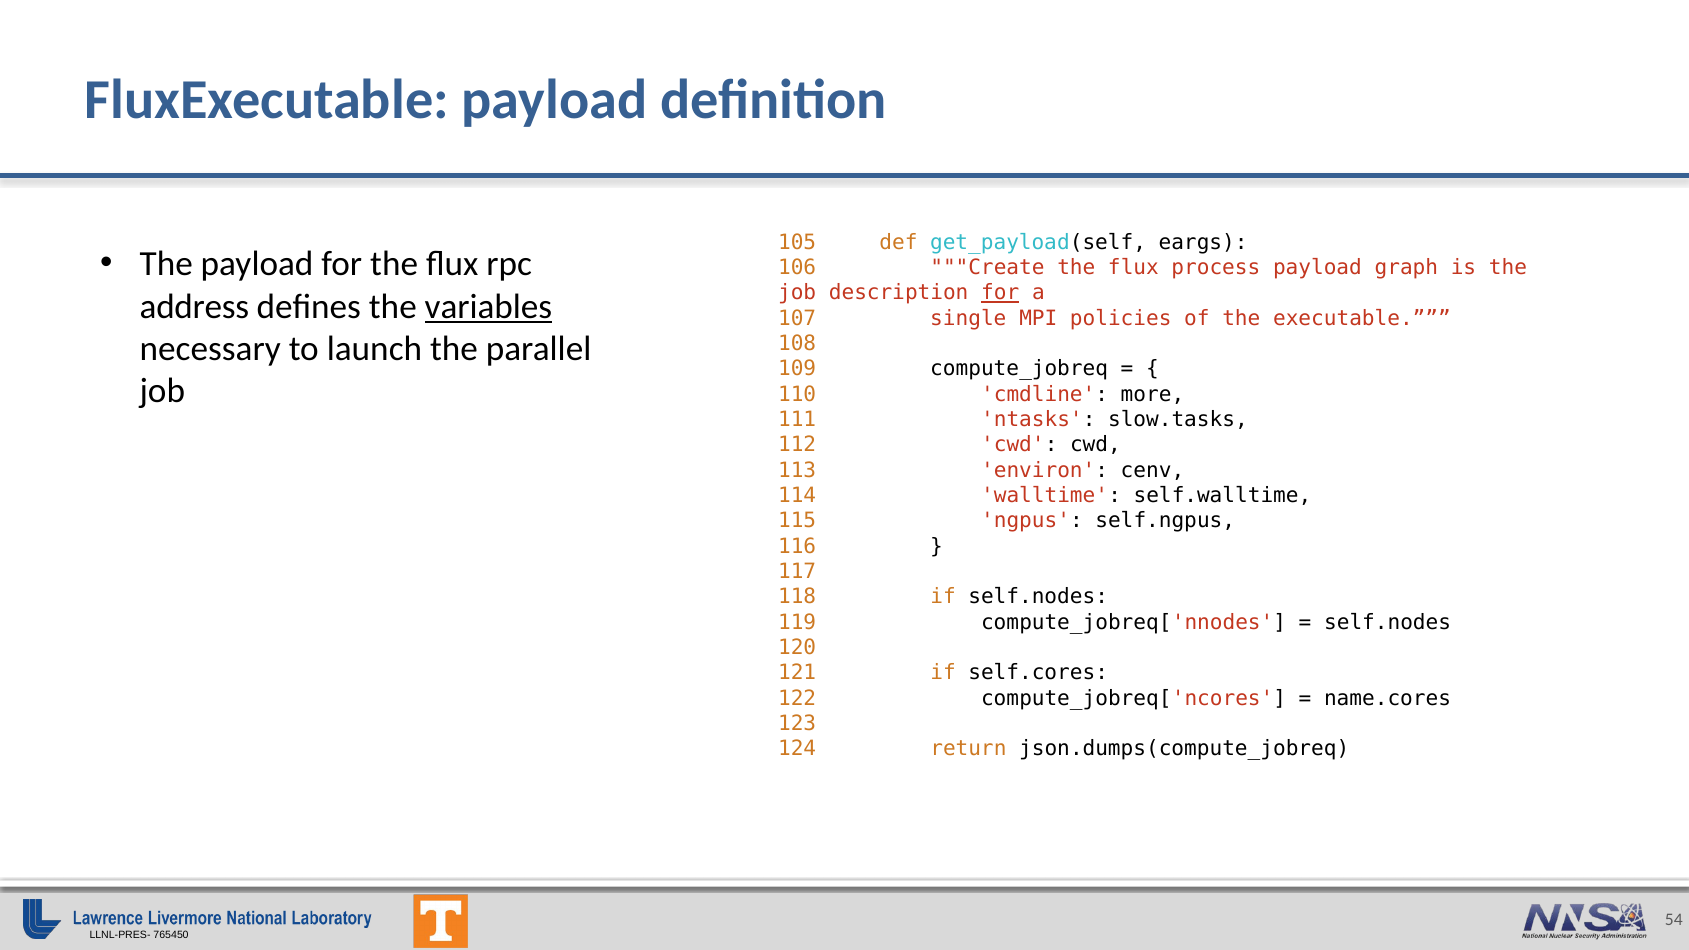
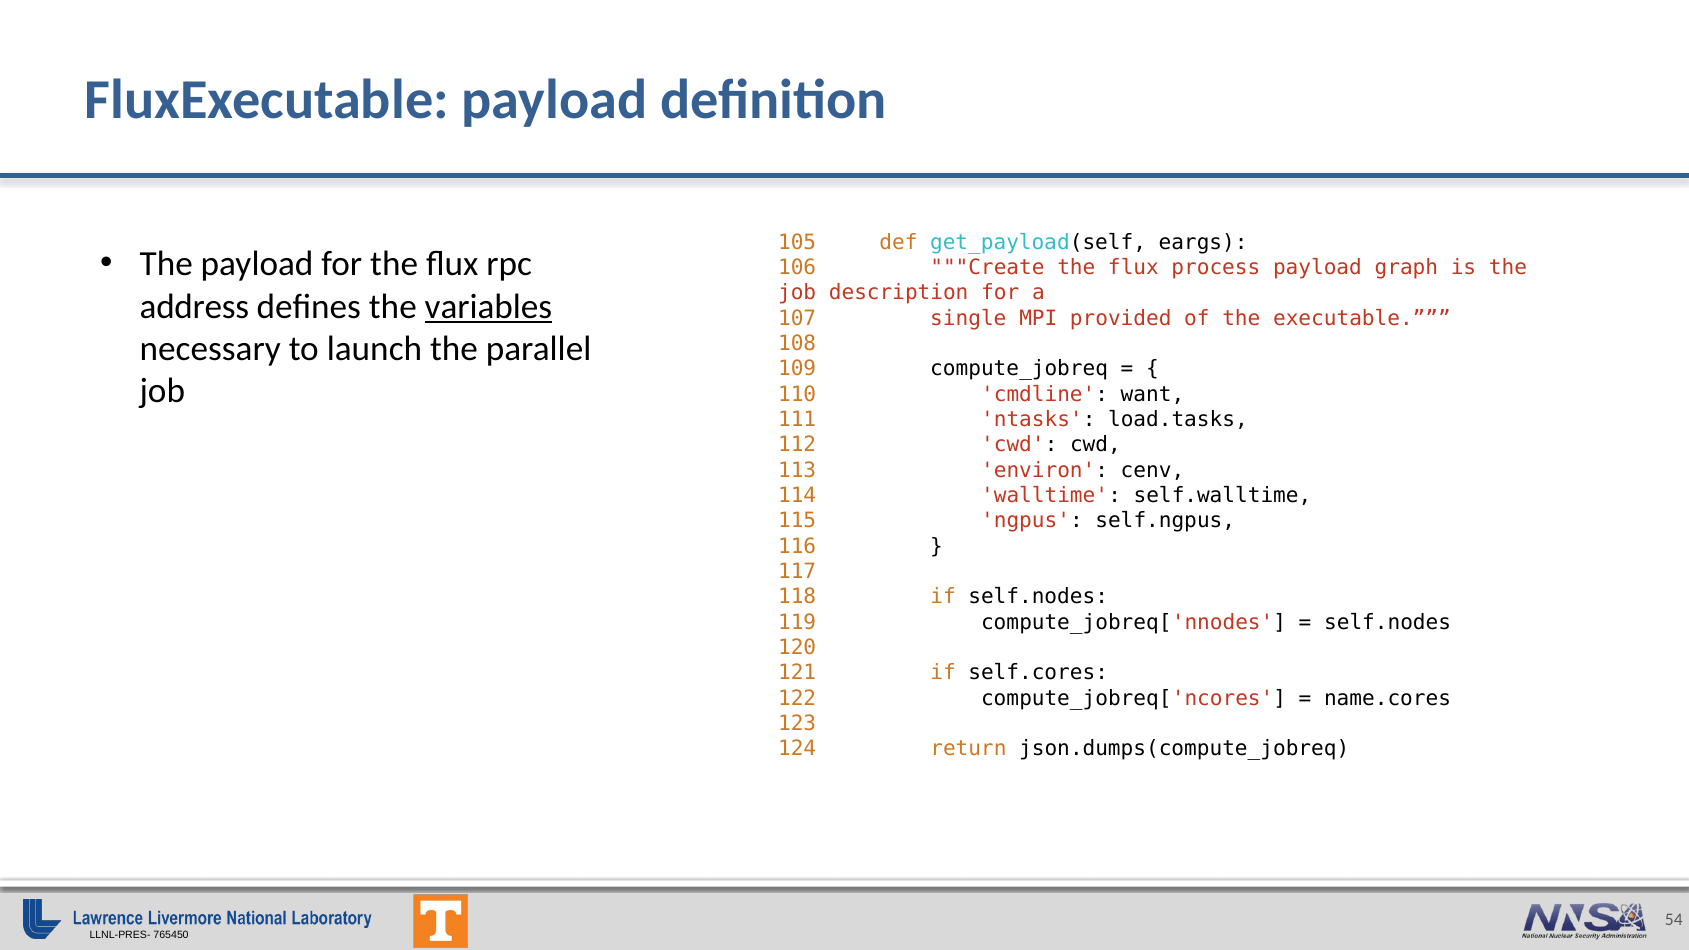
for at (1000, 293) underline: present -> none
policies: policies -> provided
more: more -> want
slow.tasks: slow.tasks -> load.tasks
